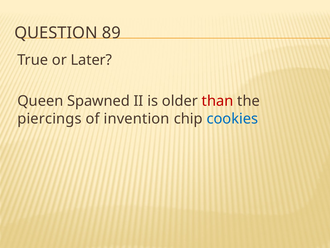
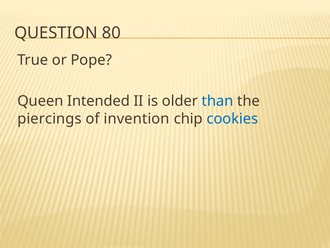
89: 89 -> 80
Later: Later -> Pope
Spawned: Spawned -> Intended
than colour: red -> blue
